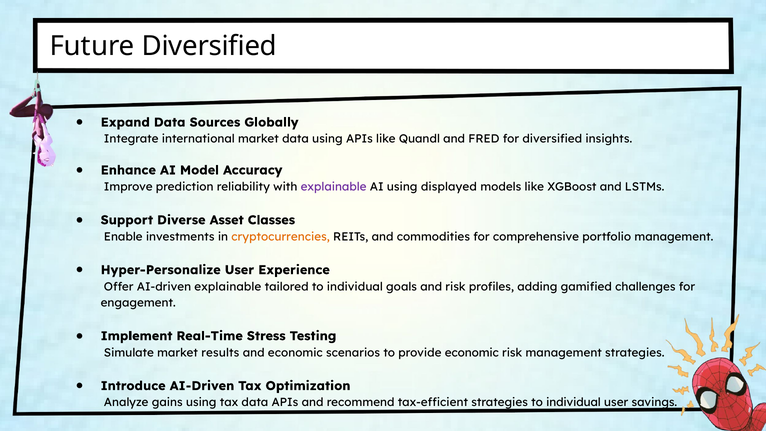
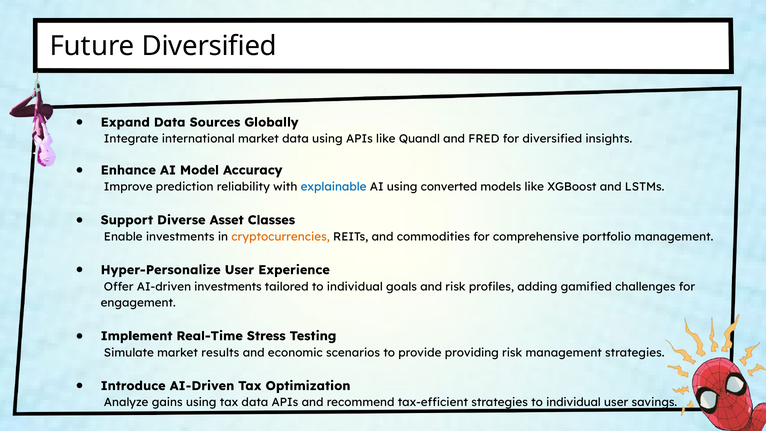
explainable at (334, 187) colour: purple -> blue
displayed: displayed -> converted
AI-driven explainable: explainable -> investments
provide economic: economic -> providing
